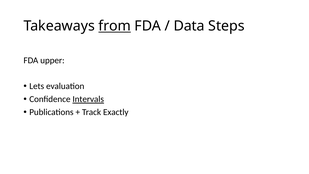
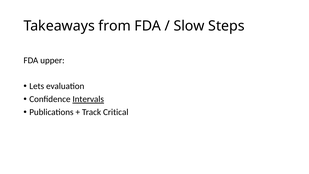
from underline: present -> none
Data: Data -> Slow
Exactly: Exactly -> Critical
